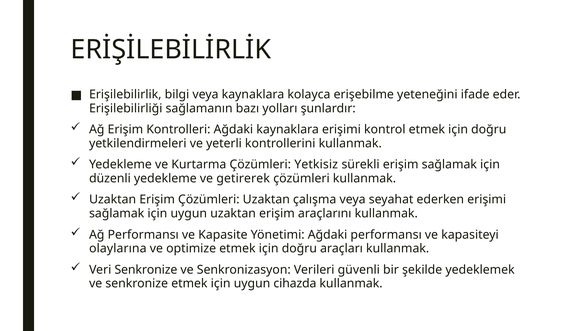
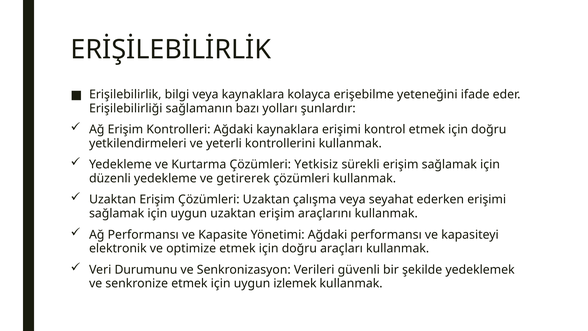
olaylarına: olaylarına -> elektronik
Veri Senkronize: Senkronize -> Durumunu
cihazda: cihazda -> izlemek
